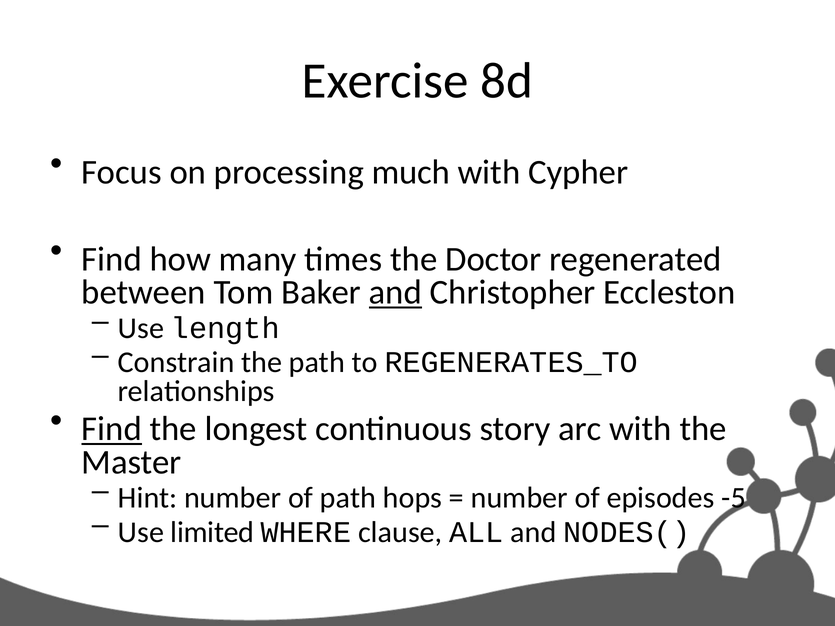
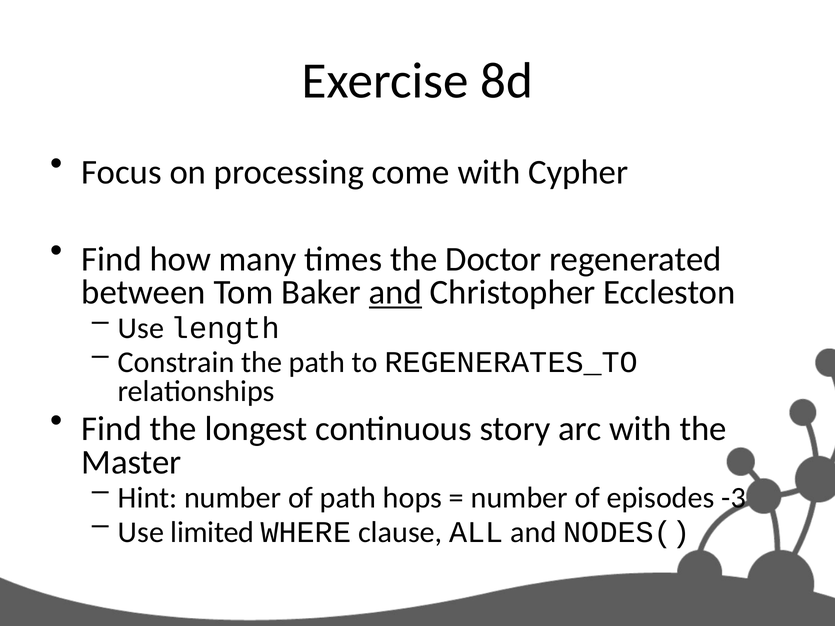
much: much -> come
Find at (112, 429) underline: present -> none
-5: -5 -> -3
